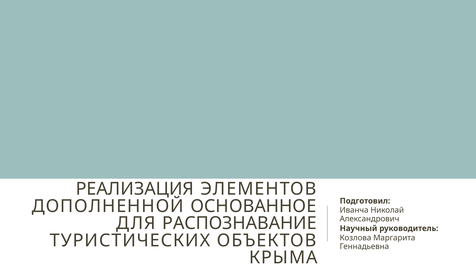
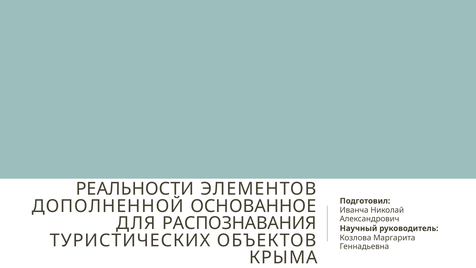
РЕАЛИЗАЦИЯ: РЕАЛИЗАЦИЯ -> РЕАЛЬНОСТИ
РАСПОЗНАВАНИЕ: РАСПОЗНАВАНИЕ -> РАСПОЗНАВАНИЯ
